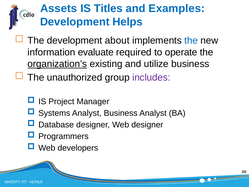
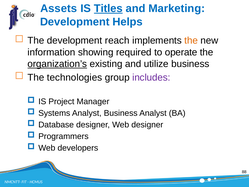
Titles underline: none -> present
Examples: Examples -> Marketing
about: about -> reach
the at (191, 41) colour: blue -> orange
evaluate: evaluate -> showing
unauthorized: unauthorized -> technologies
